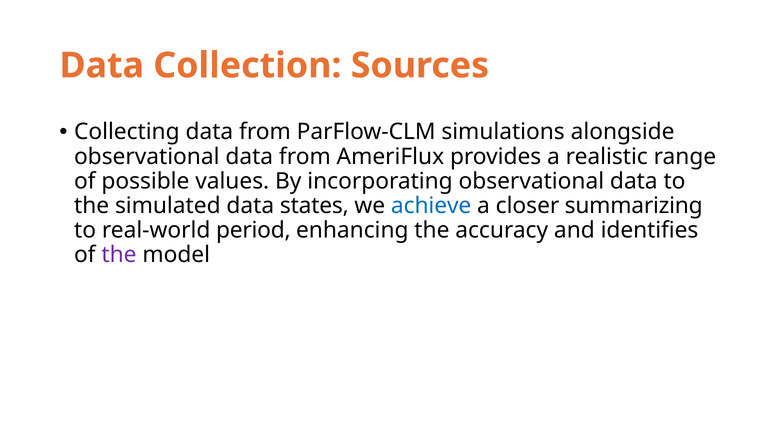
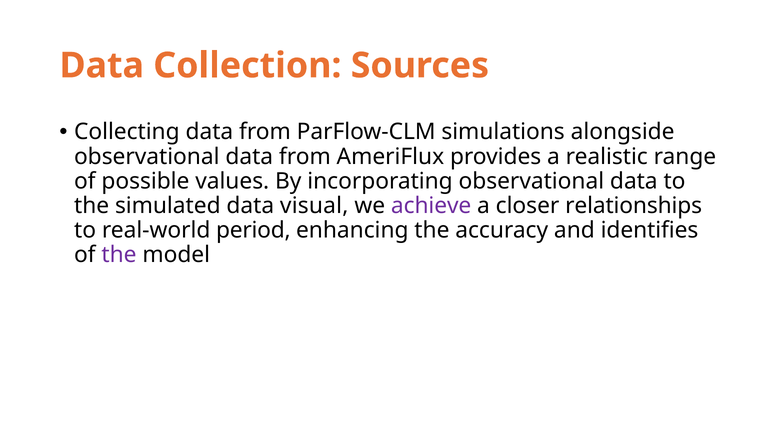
states: states -> visual
achieve colour: blue -> purple
summarizing: summarizing -> relationships
